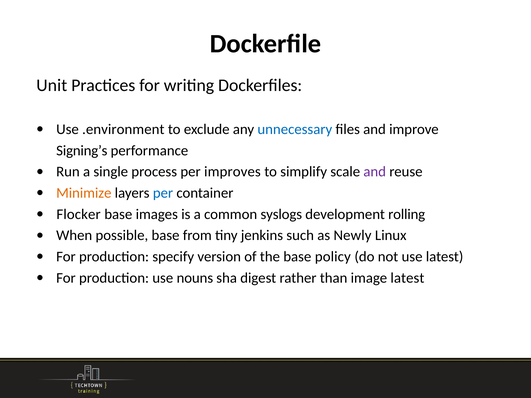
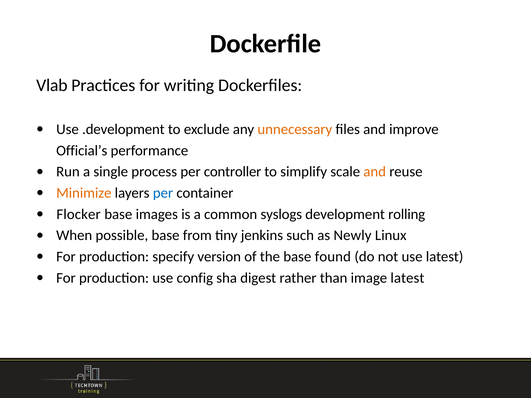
Unit: Unit -> Vlab
.environment: .environment -> .development
unnecessary colour: blue -> orange
Signing’s: Signing’s -> Official’s
improves: improves -> controller
and at (375, 172) colour: purple -> orange
policy: policy -> found
nouns: nouns -> config
